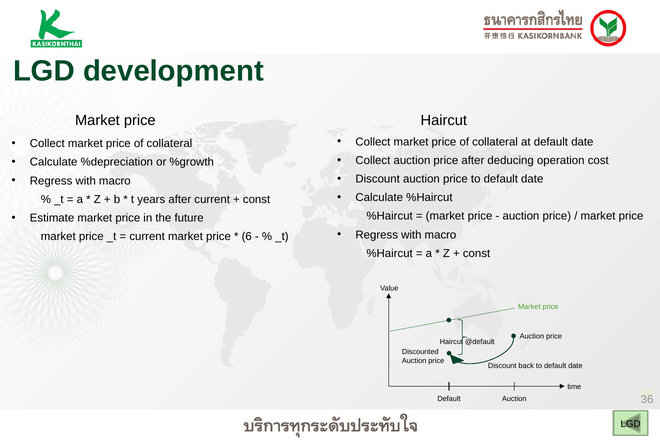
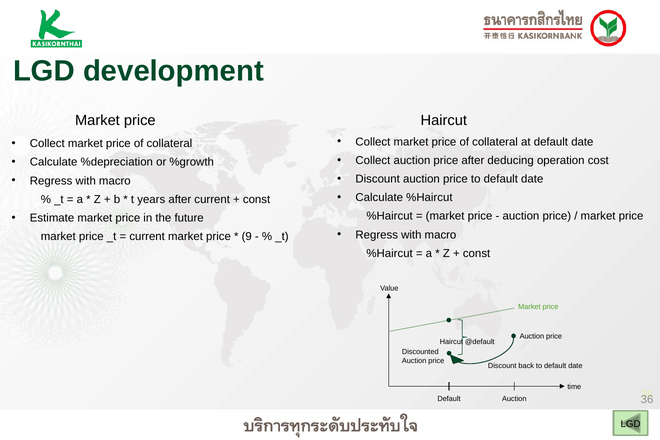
6: 6 -> 9
